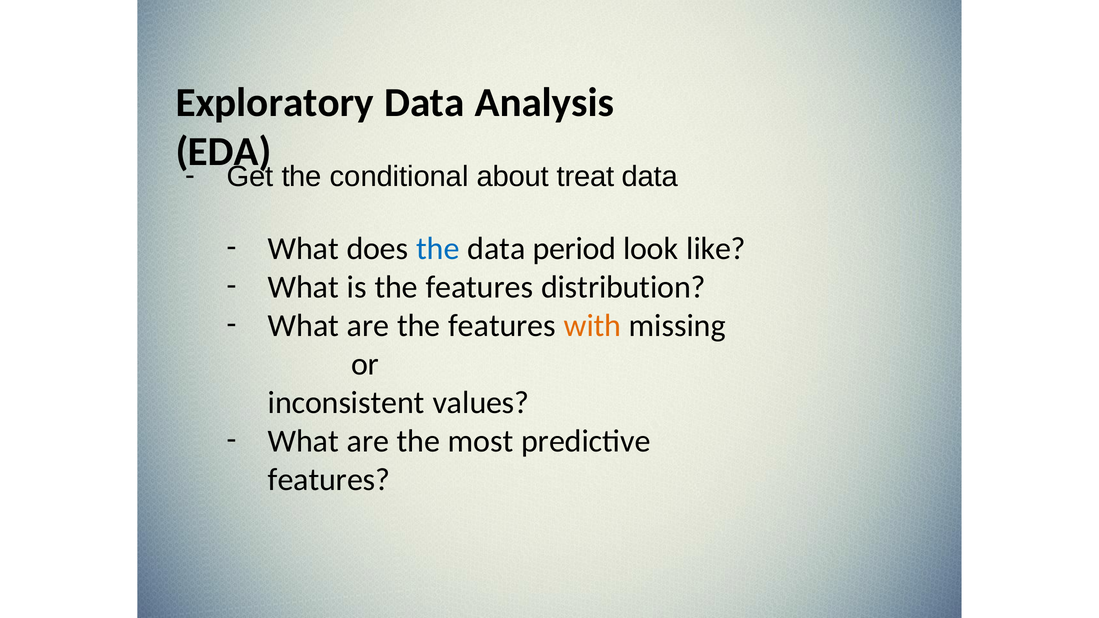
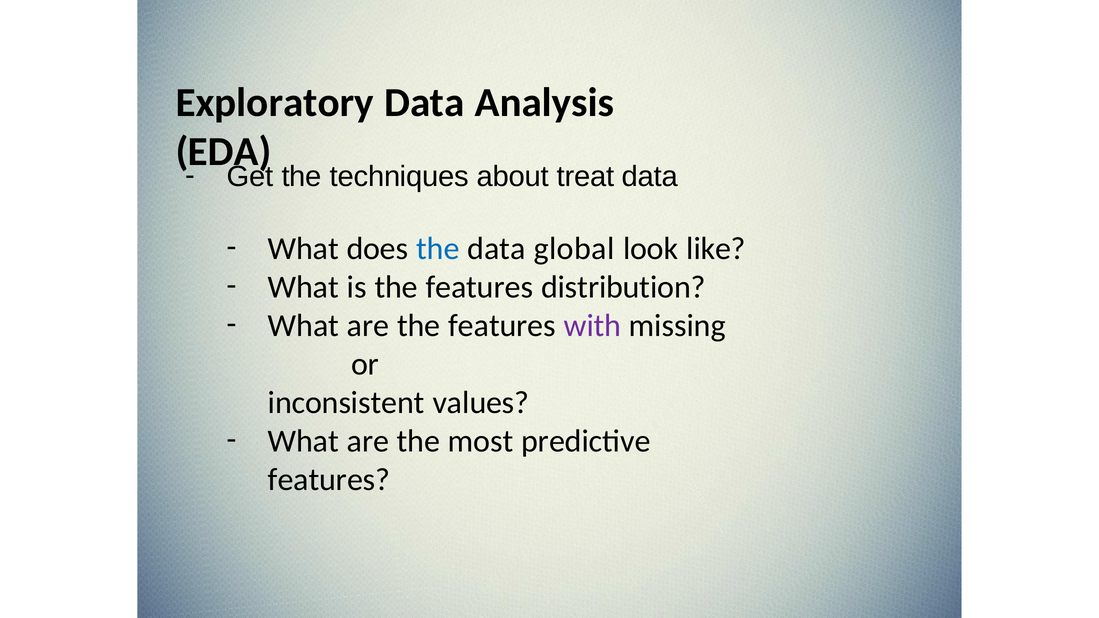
conditional: conditional -> techniques
period: period -> global
with colour: orange -> purple
